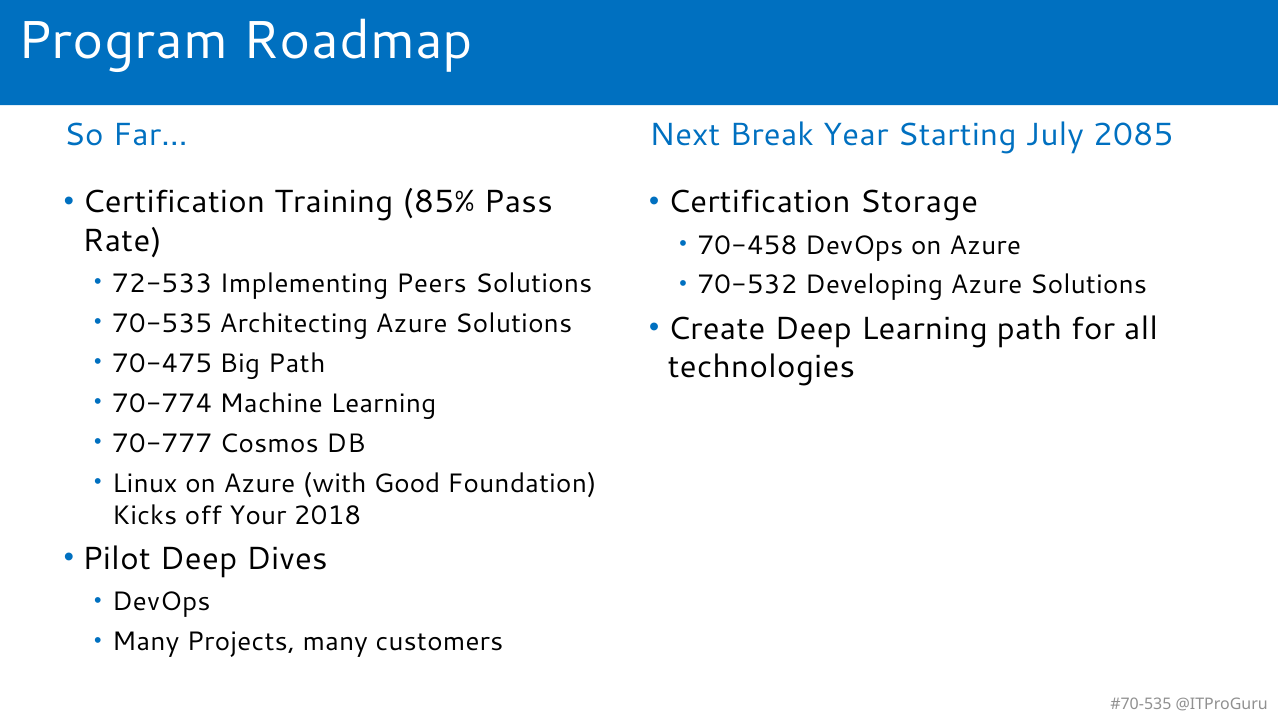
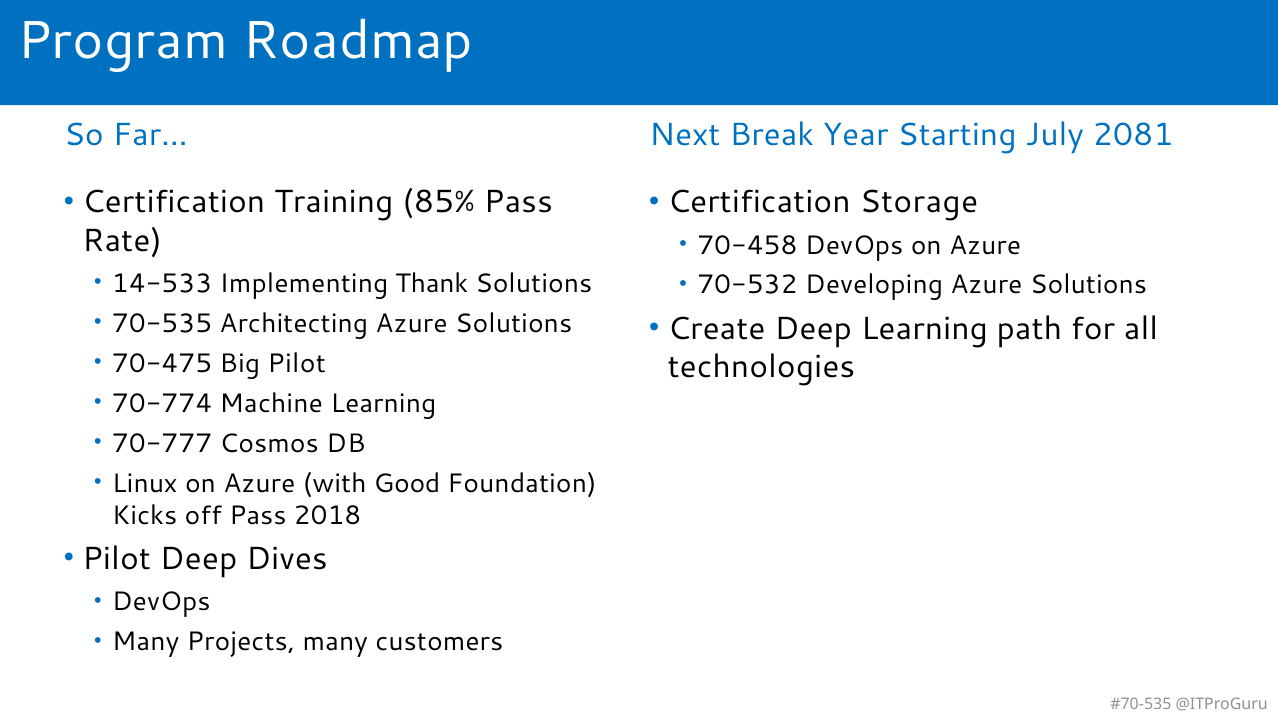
2085: 2085 -> 2081
72-533: 72-533 -> 14-533
Peers: Peers -> Thank
Big Path: Path -> Pilot
off Your: Your -> Pass
